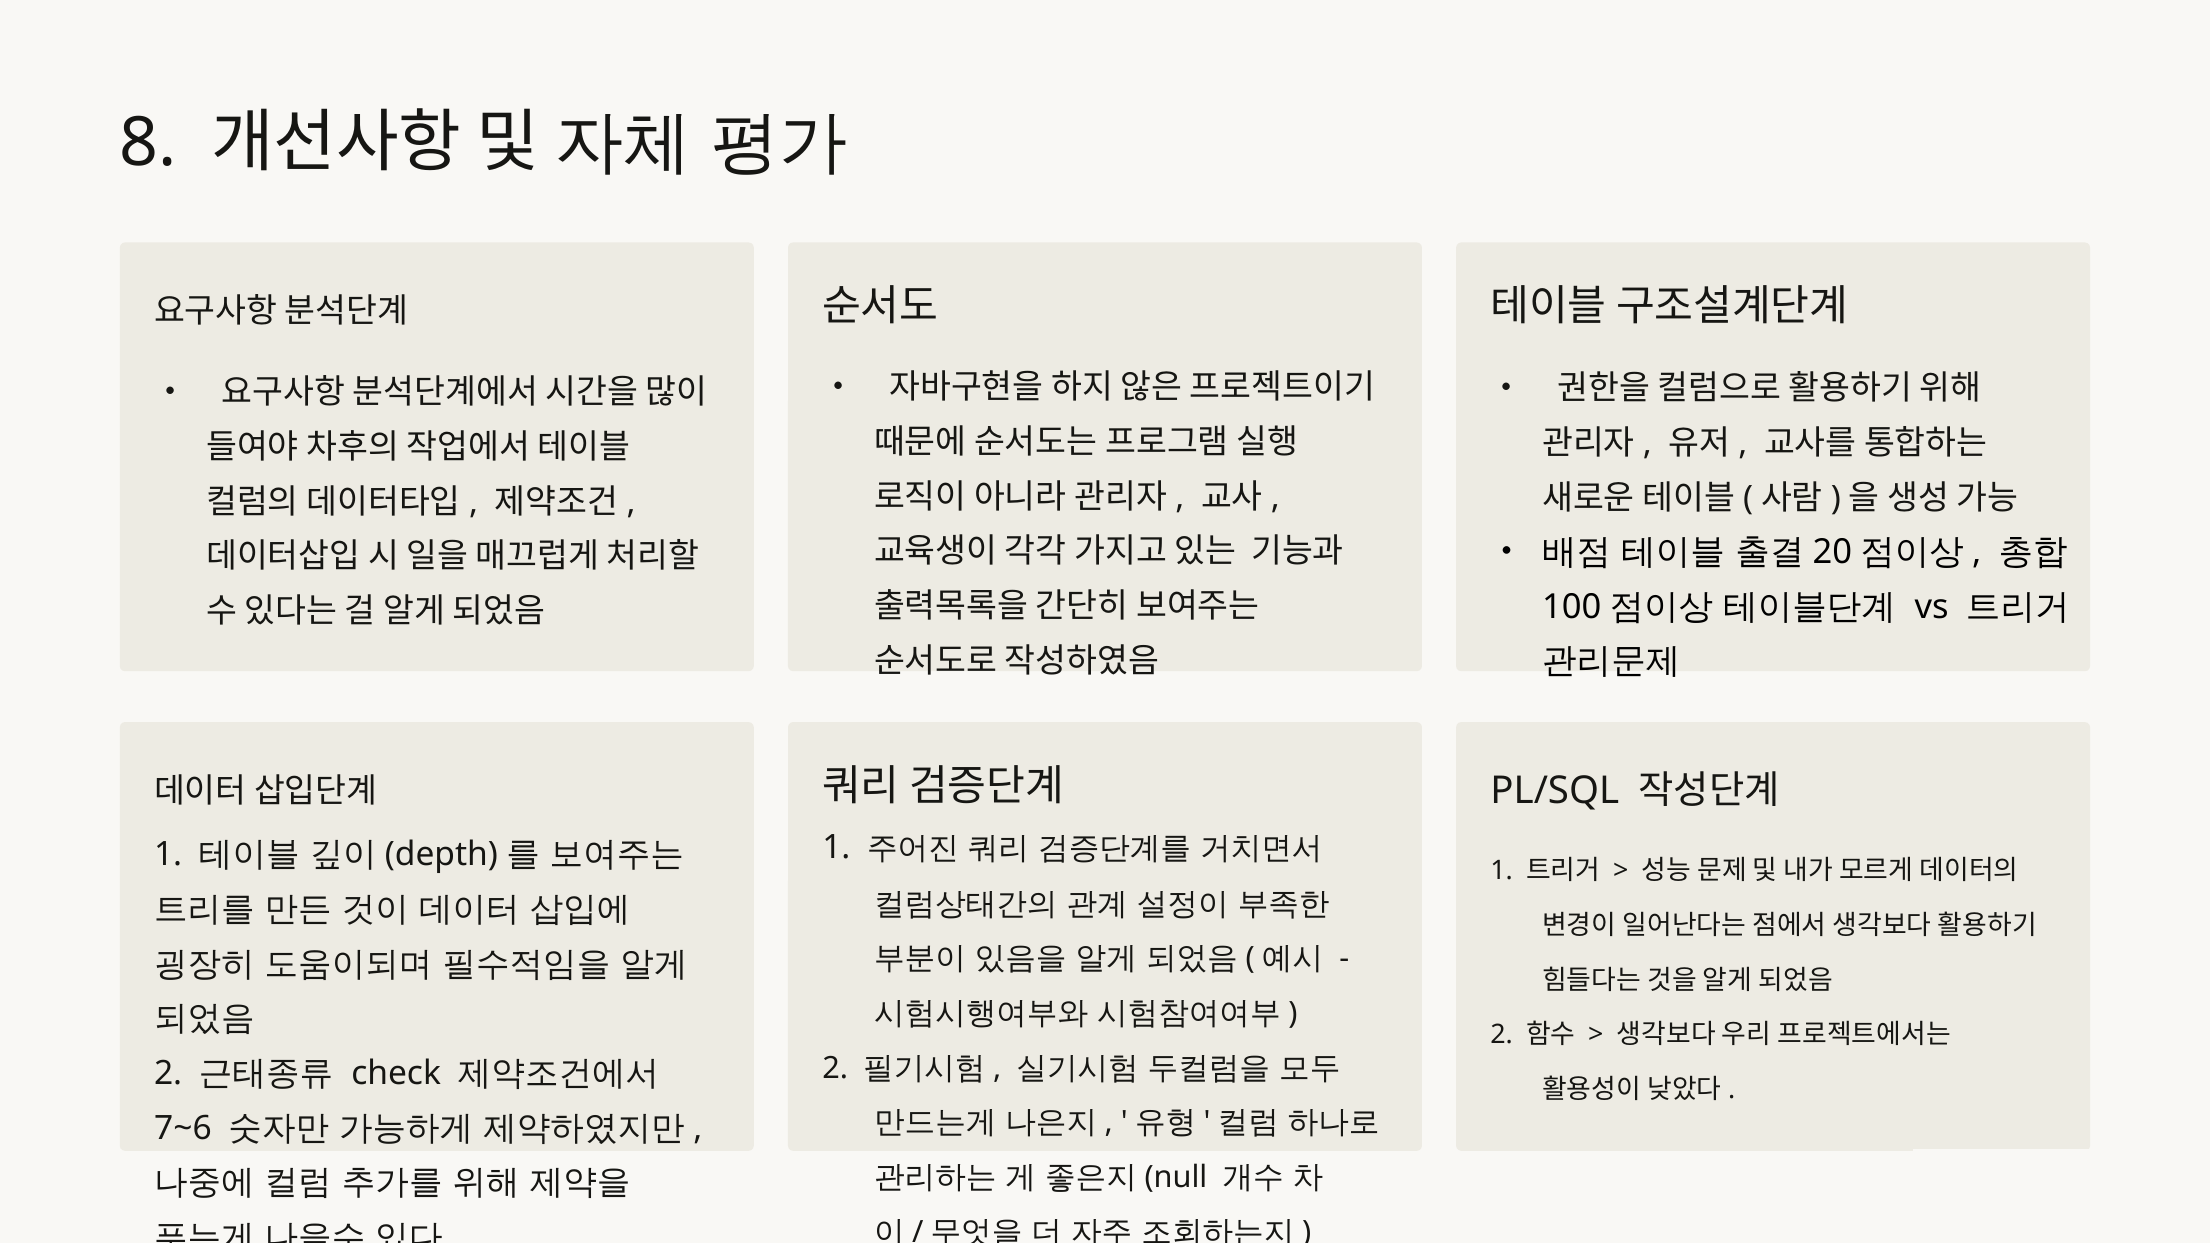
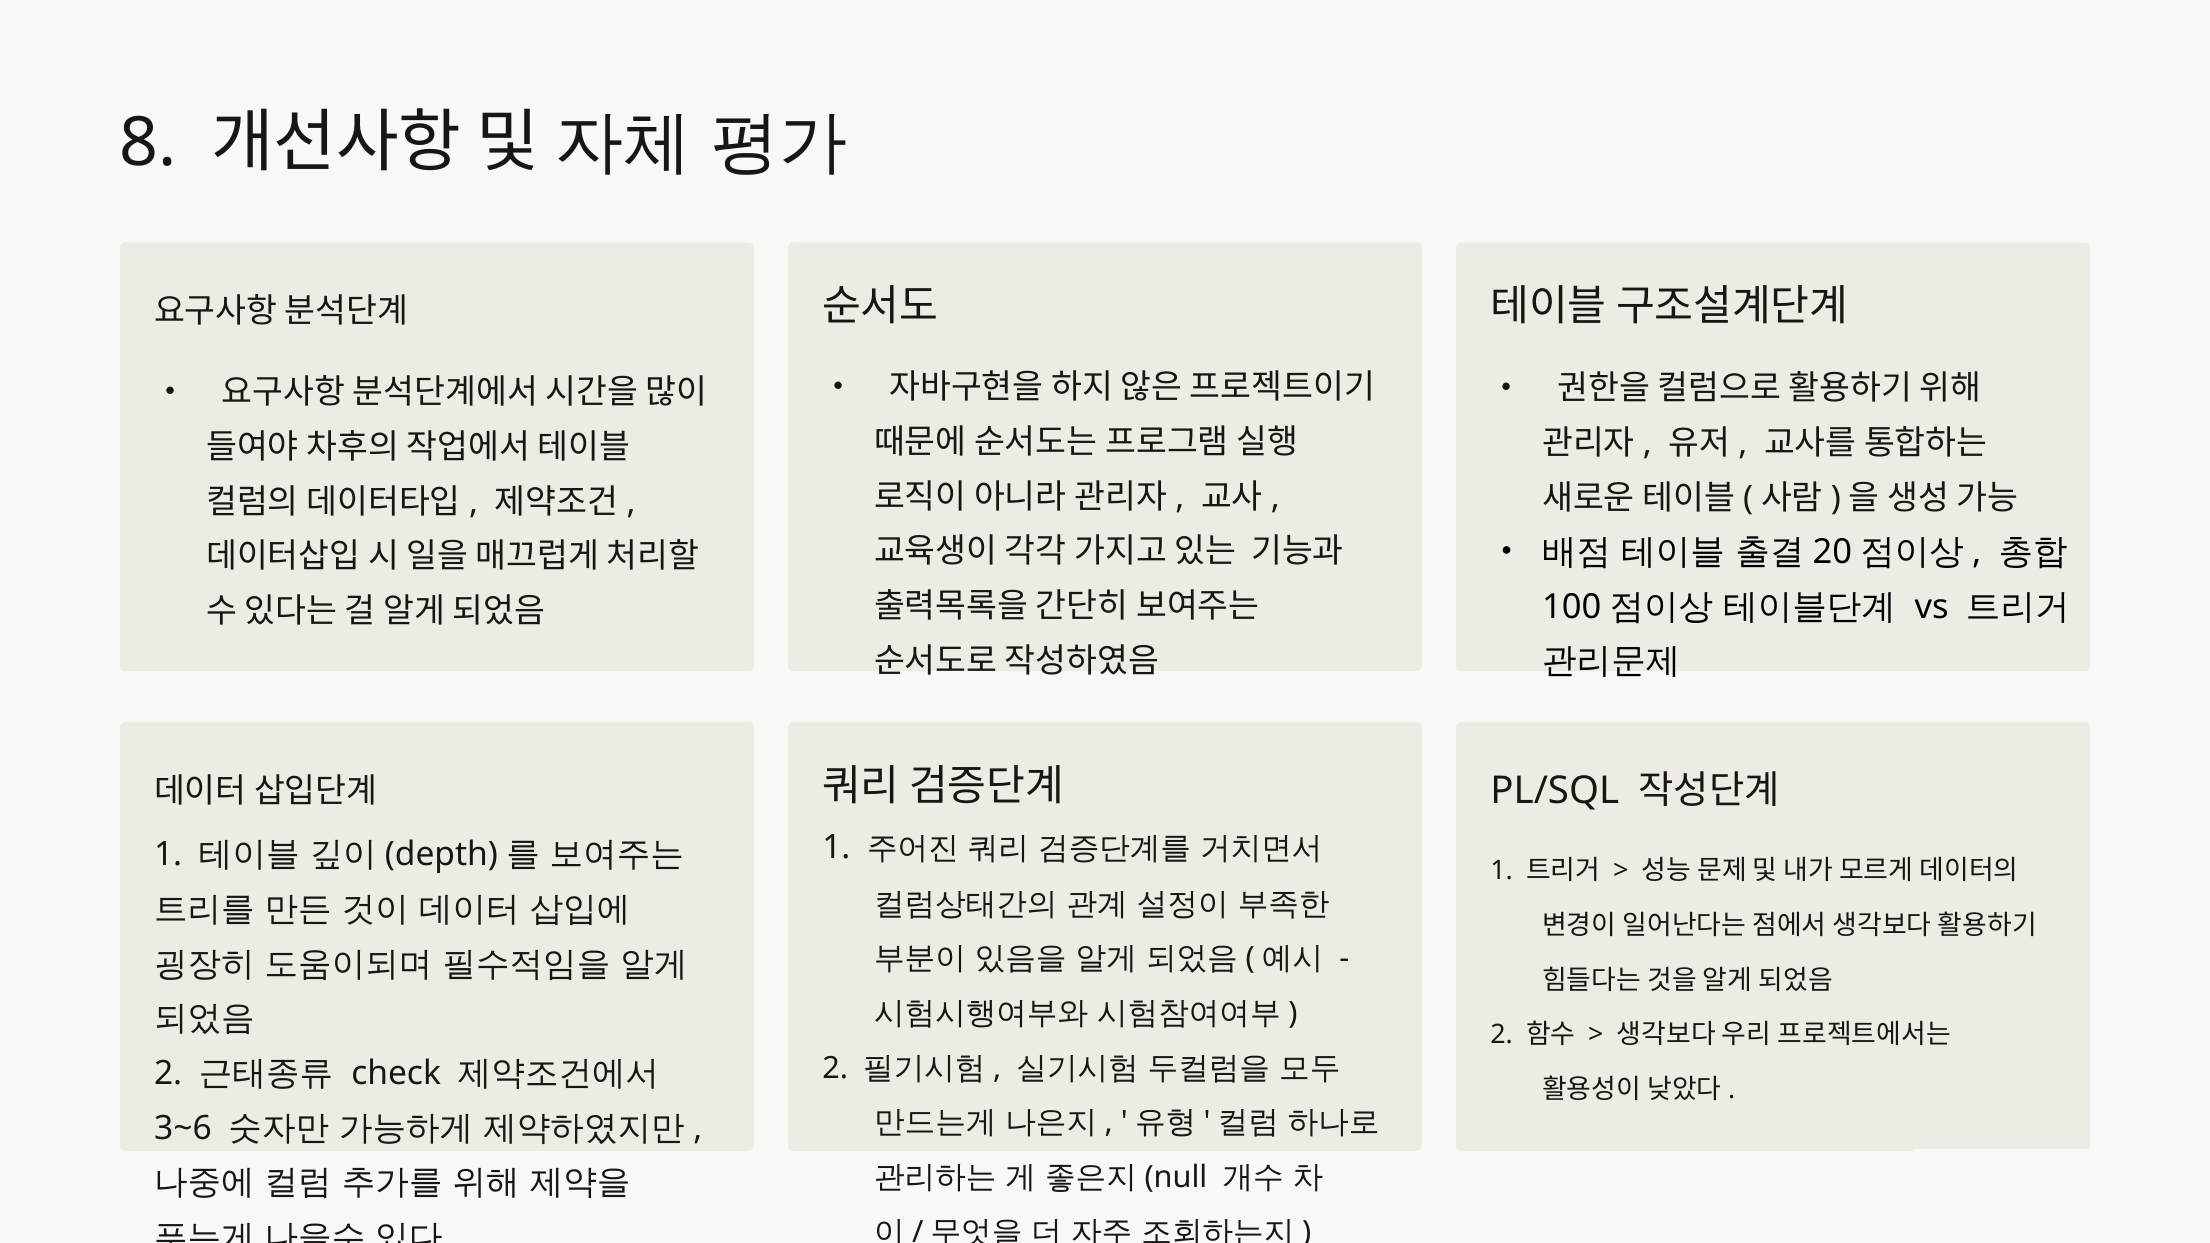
7~6: 7~6 -> 3~6
